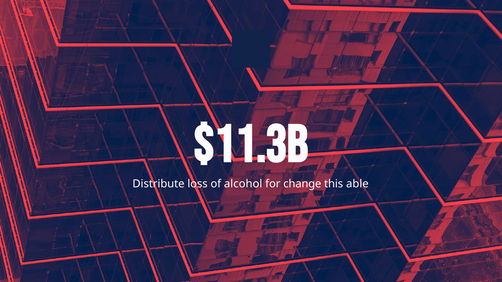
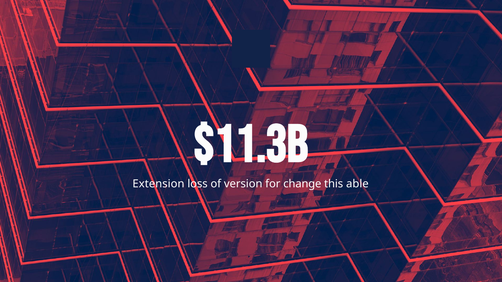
Distribute: Distribute -> Extension
alcohol: alcohol -> version
